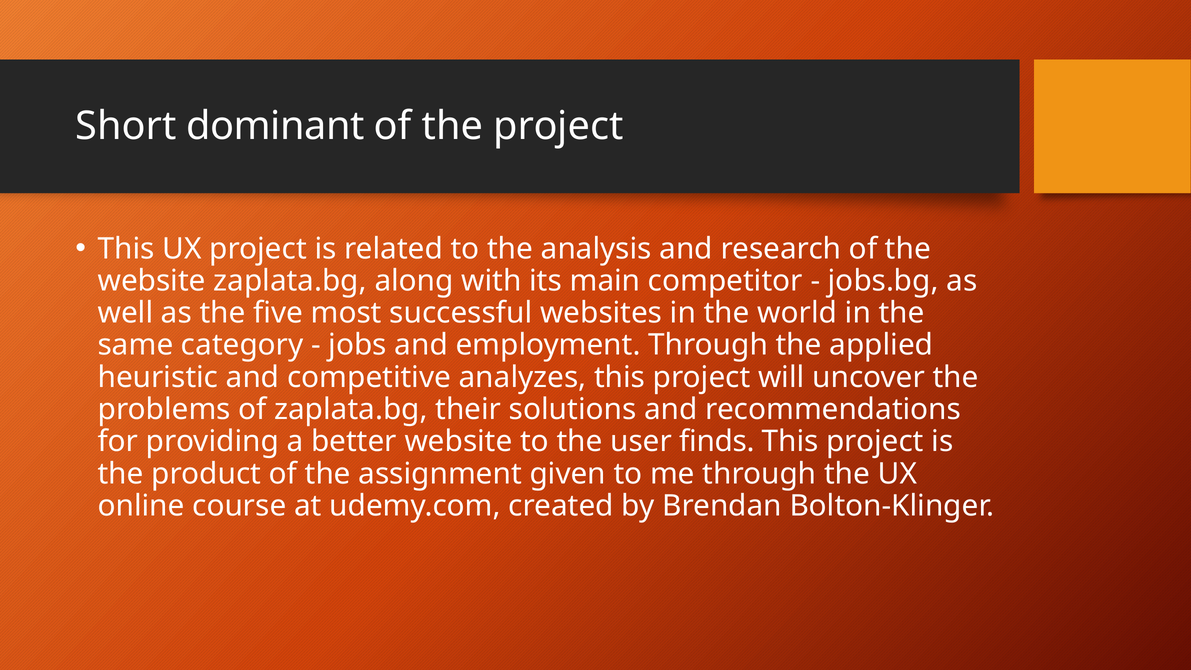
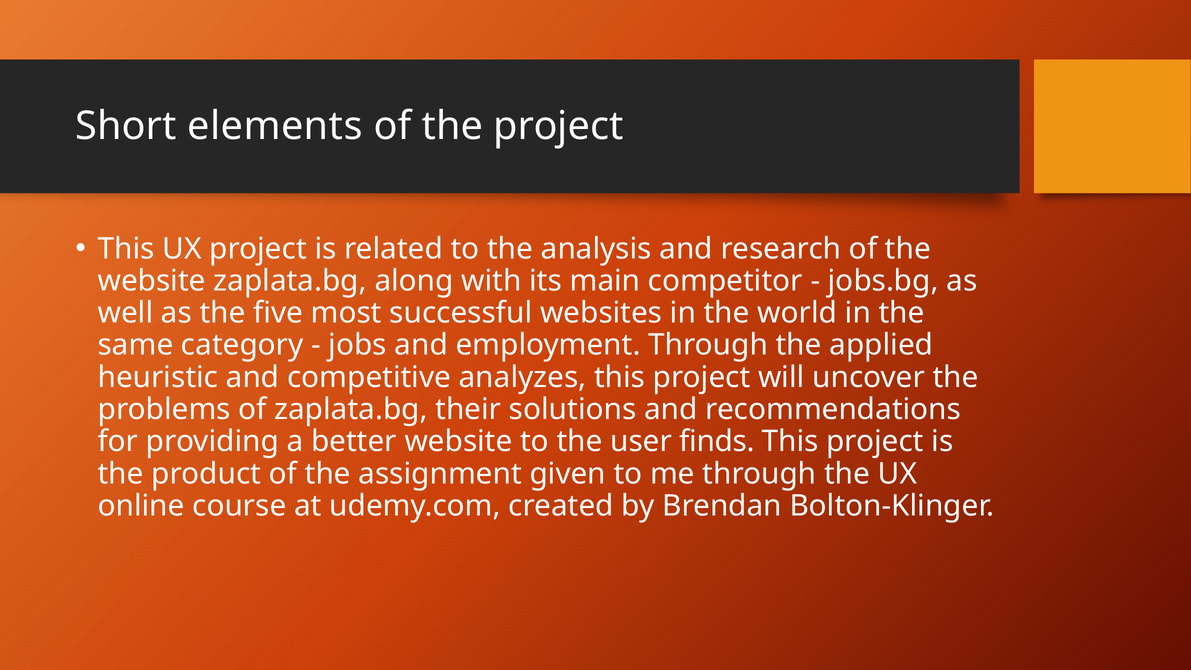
dominant: dominant -> elements
